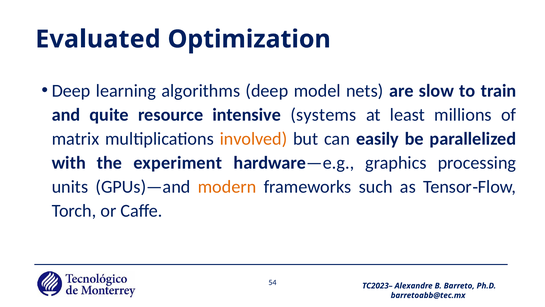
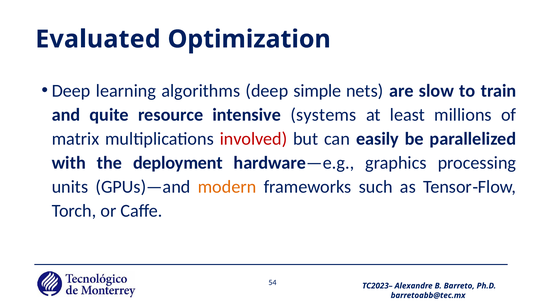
model: model -> simple
involved colour: orange -> red
experiment: experiment -> deployment
